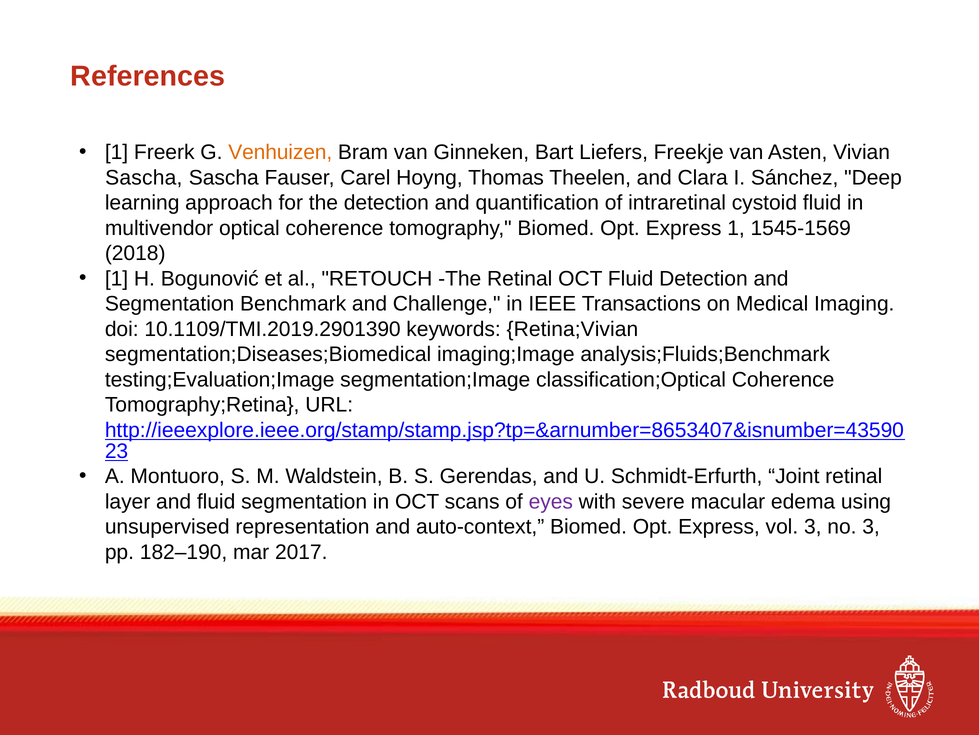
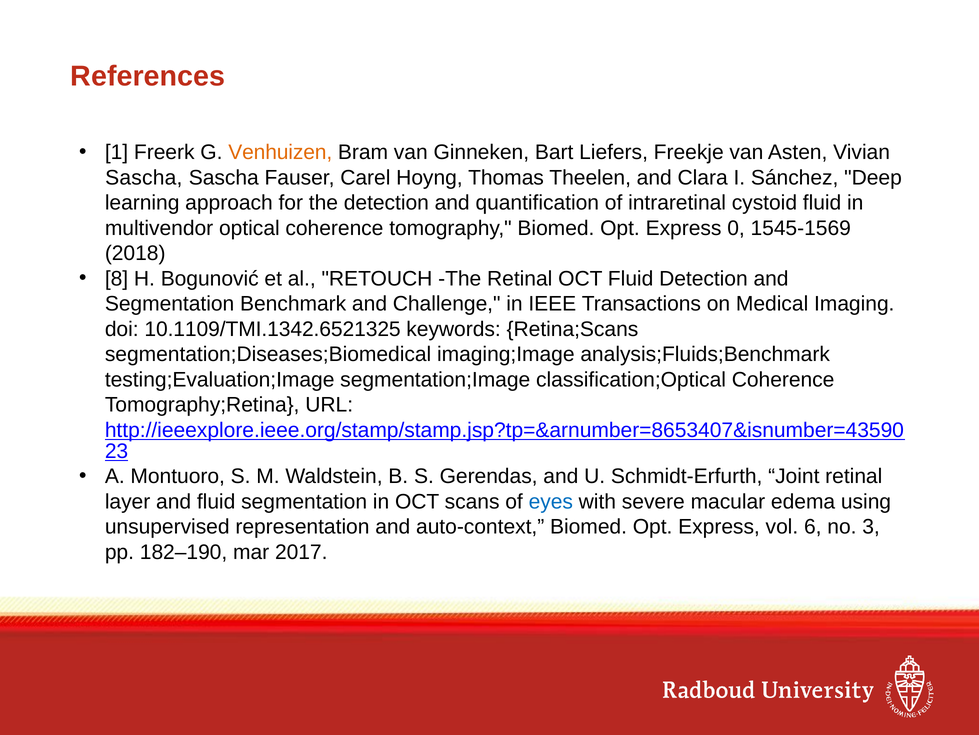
Express 1: 1 -> 0
1 at (117, 279): 1 -> 8
10.1109/TMI.2019.2901390: 10.1109/TMI.2019.2901390 -> 10.1109/TMI.1342.6521325
Retina;Vivian: Retina;Vivian -> Retina;Scans
eyes colour: purple -> blue
vol 3: 3 -> 6
